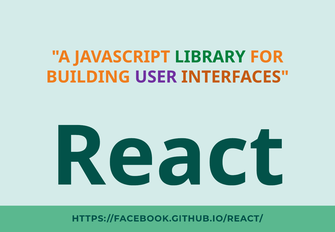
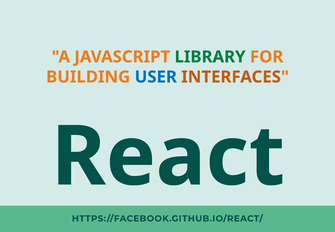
USER colour: purple -> blue
